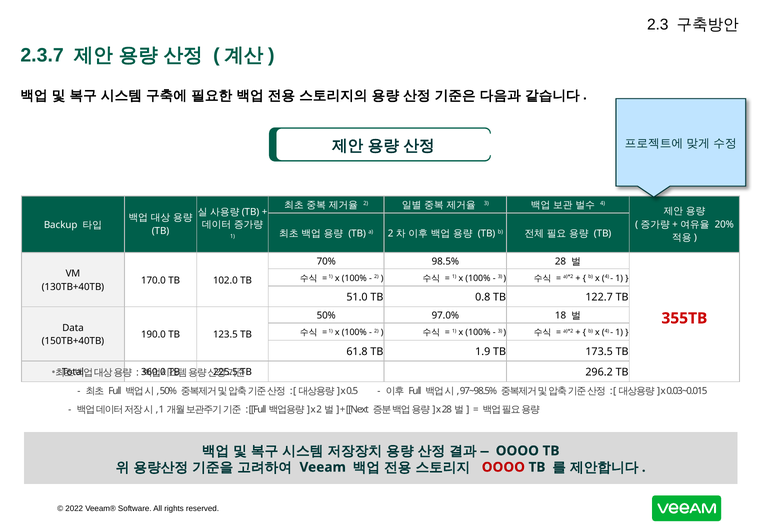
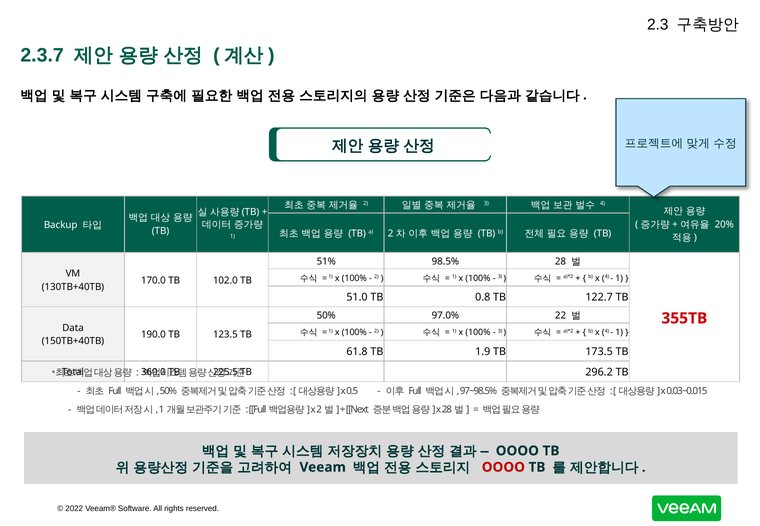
70%: 70% -> 51%
18: 18 -> 22
